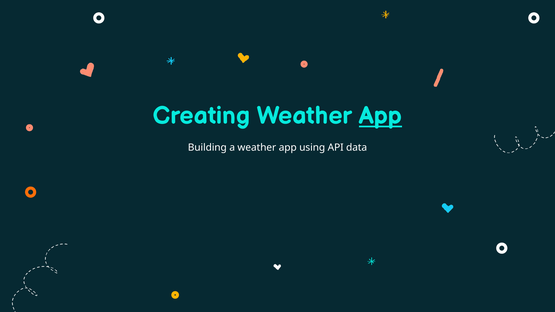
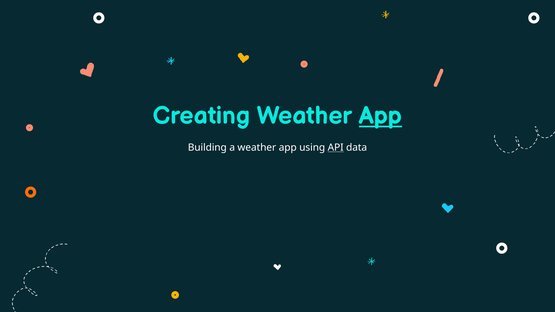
API underline: none -> present
